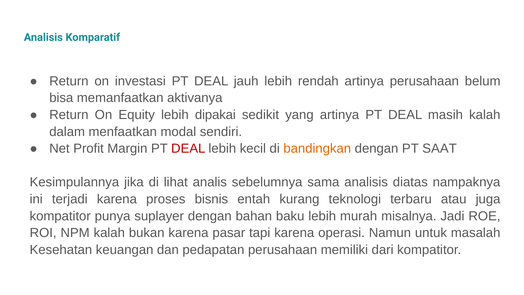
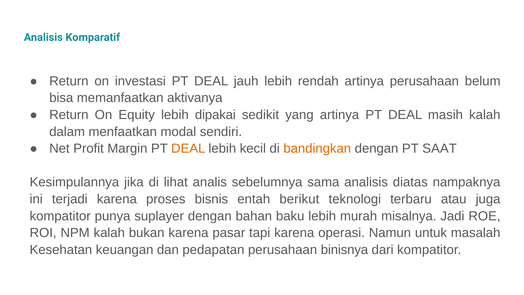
DEAL at (188, 148) colour: red -> orange
kurang: kurang -> berikut
memiliki: memiliki -> binisnya
